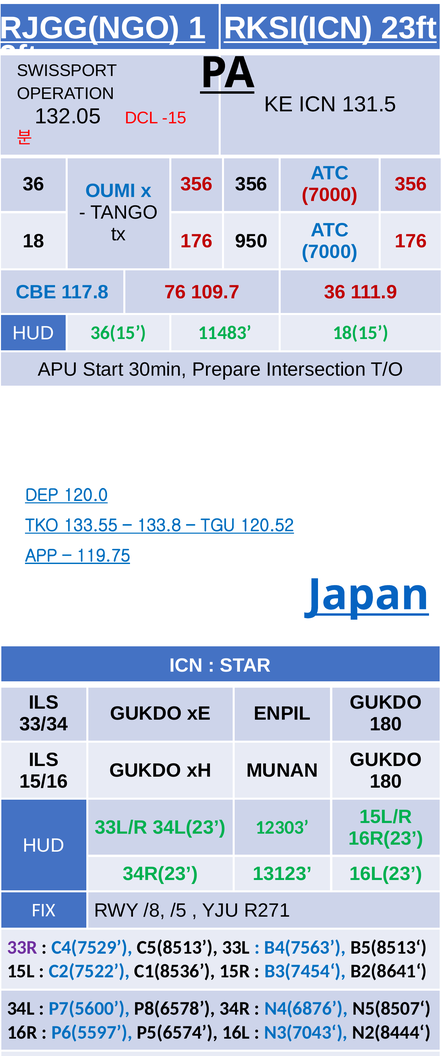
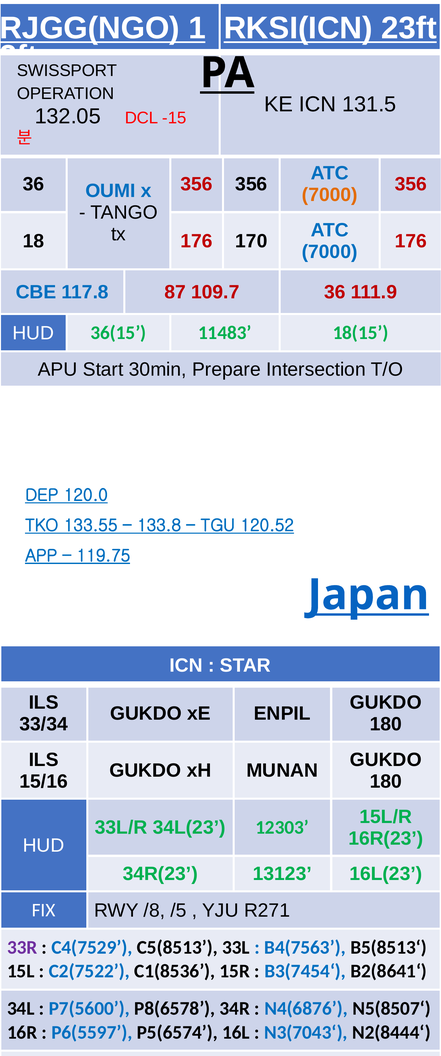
7000 at (330, 195) colour: red -> orange
950: 950 -> 170
76: 76 -> 87
